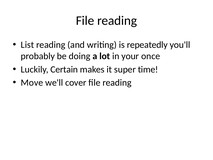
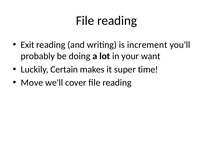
List: List -> Exit
repeatedly: repeatedly -> increment
once: once -> want
